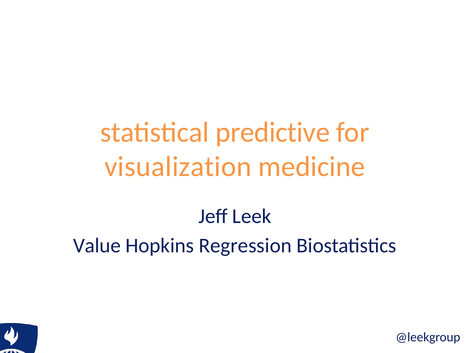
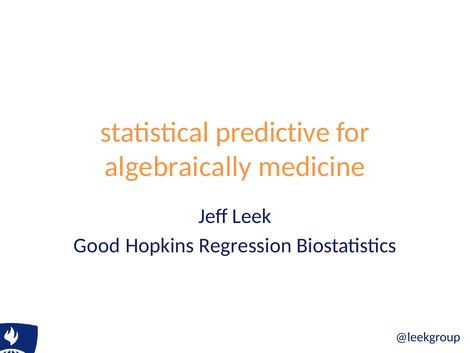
visualization: visualization -> algebraically
Value: Value -> Good
